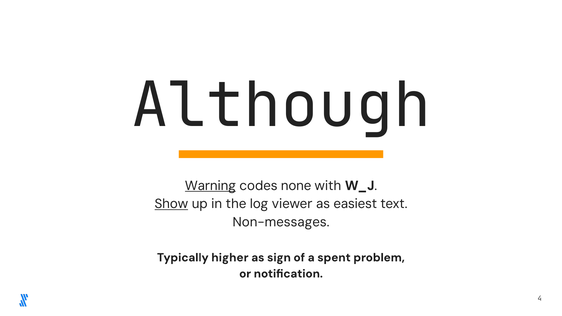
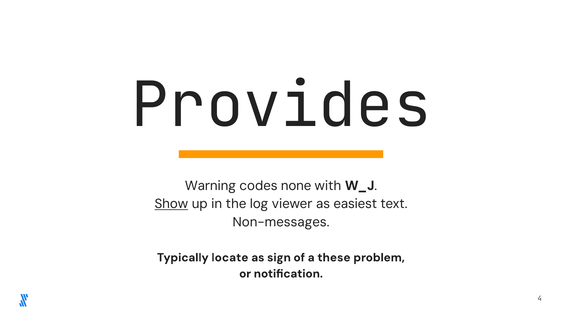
Although: Although -> Provides
Warning underline: present -> none
higher: higher -> locate
spent: spent -> these
